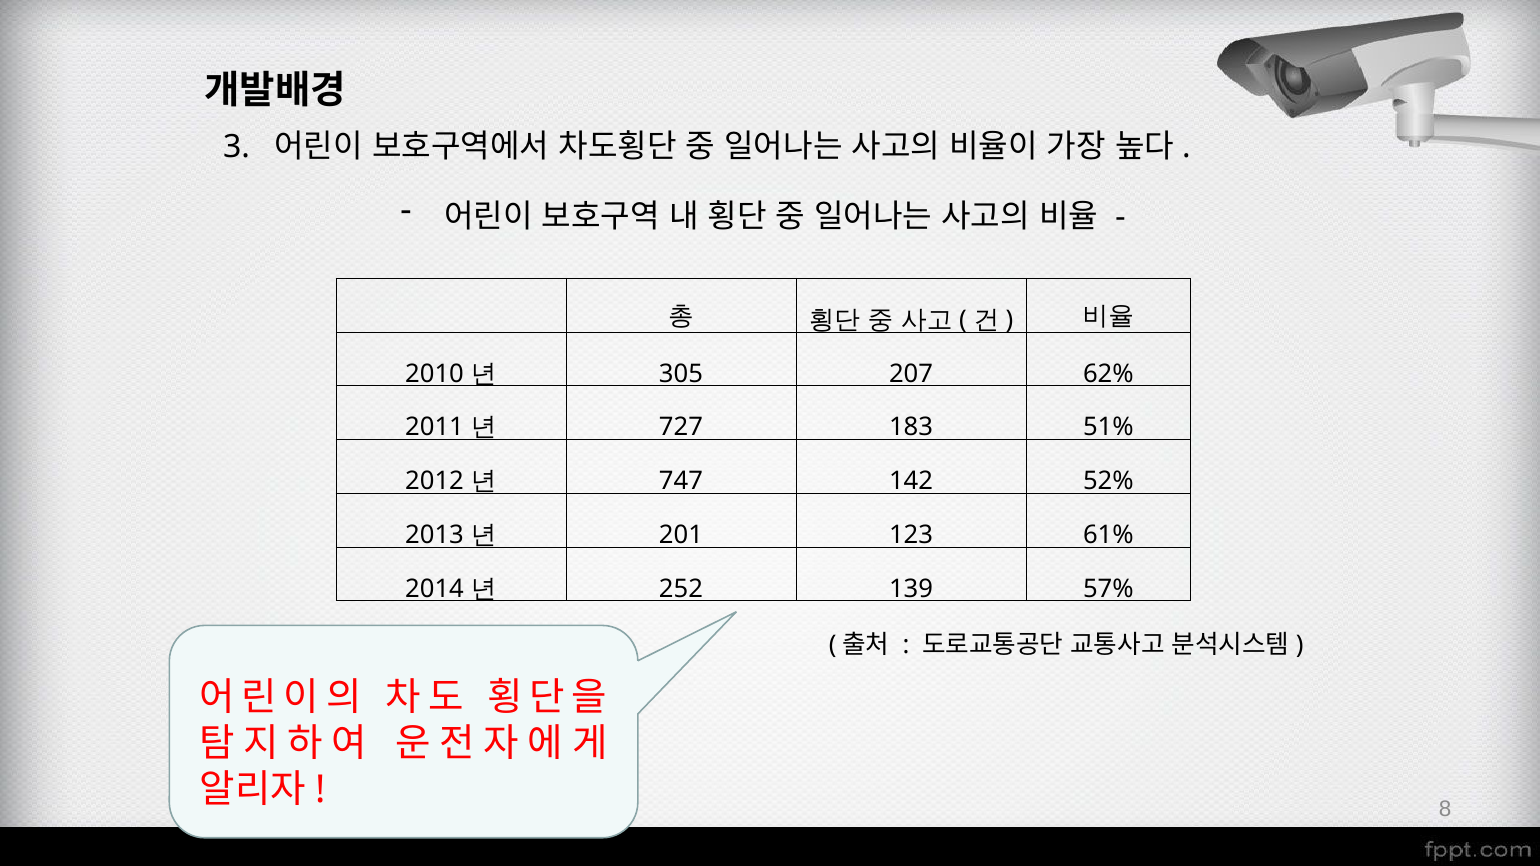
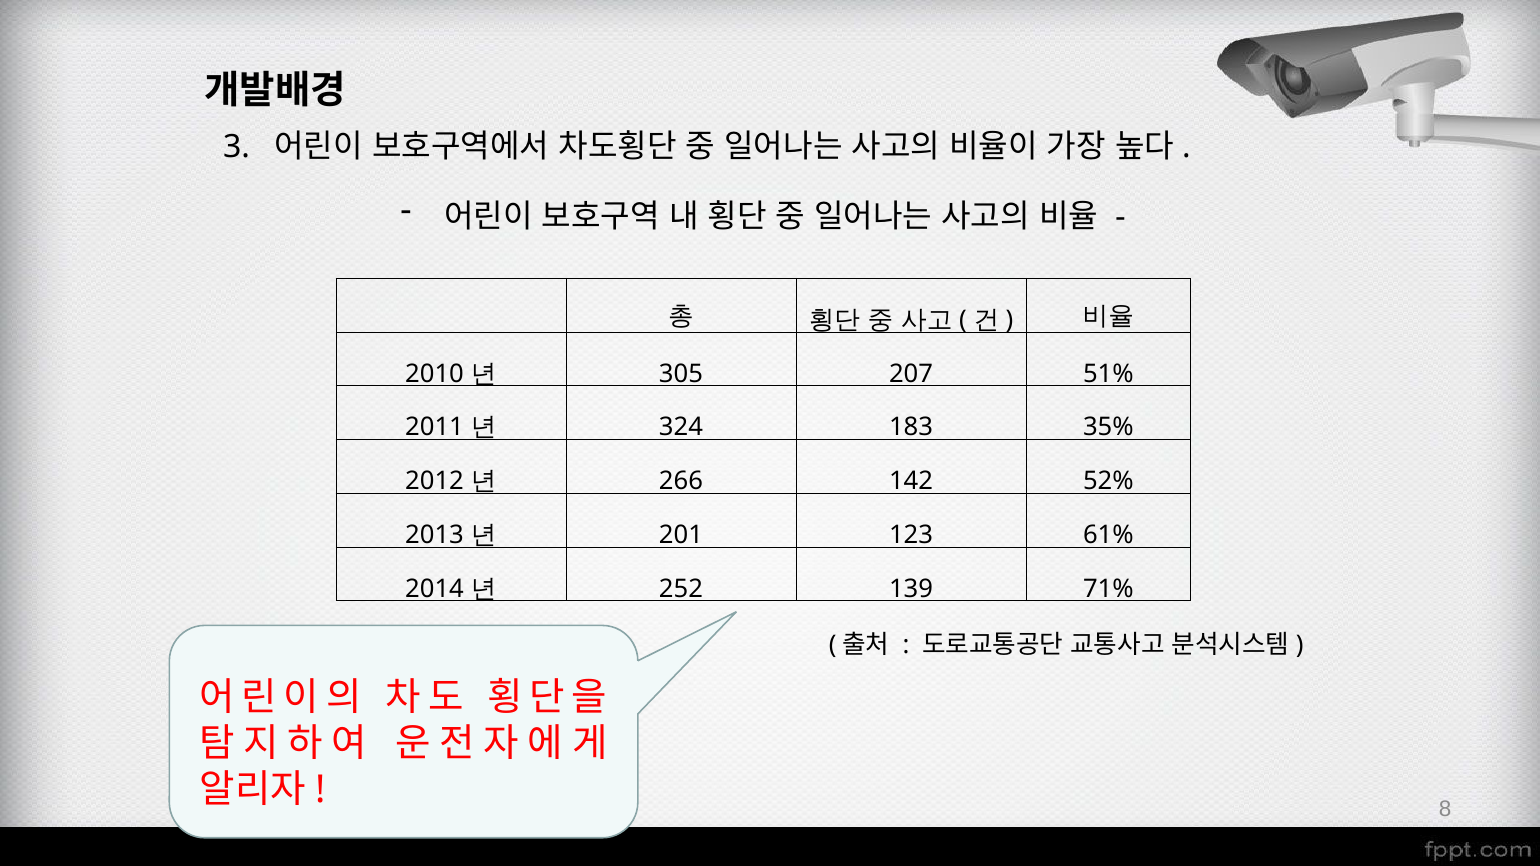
62%: 62% -> 51%
727: 727 -> 324
51%: 51% -> 35%
747: 747 -> 266
57%: 57% -> 71%
